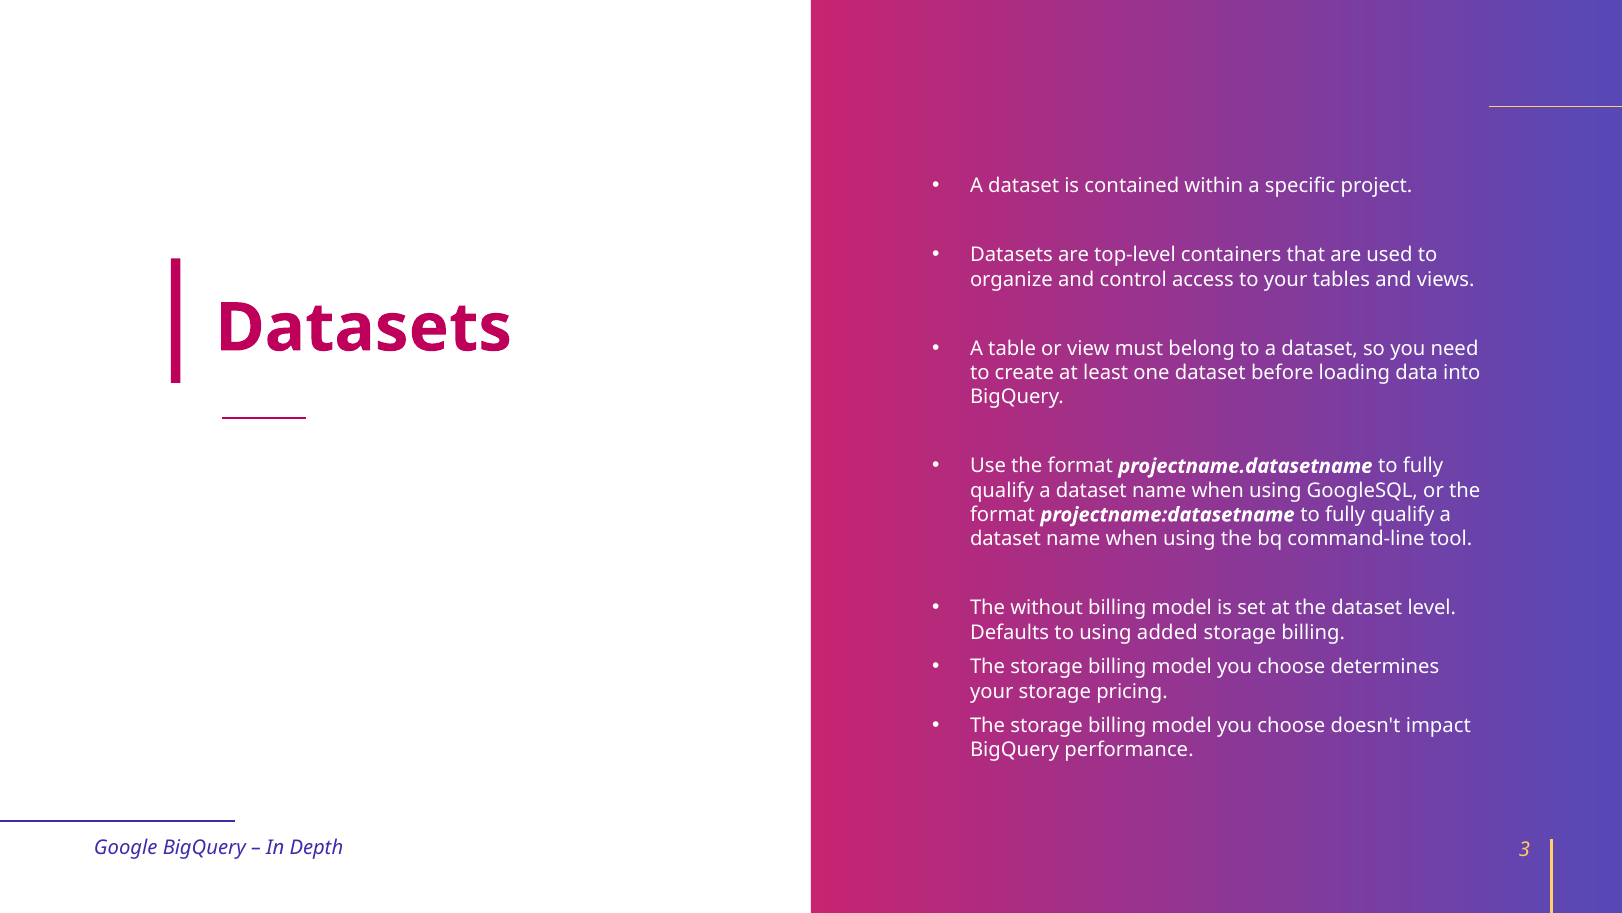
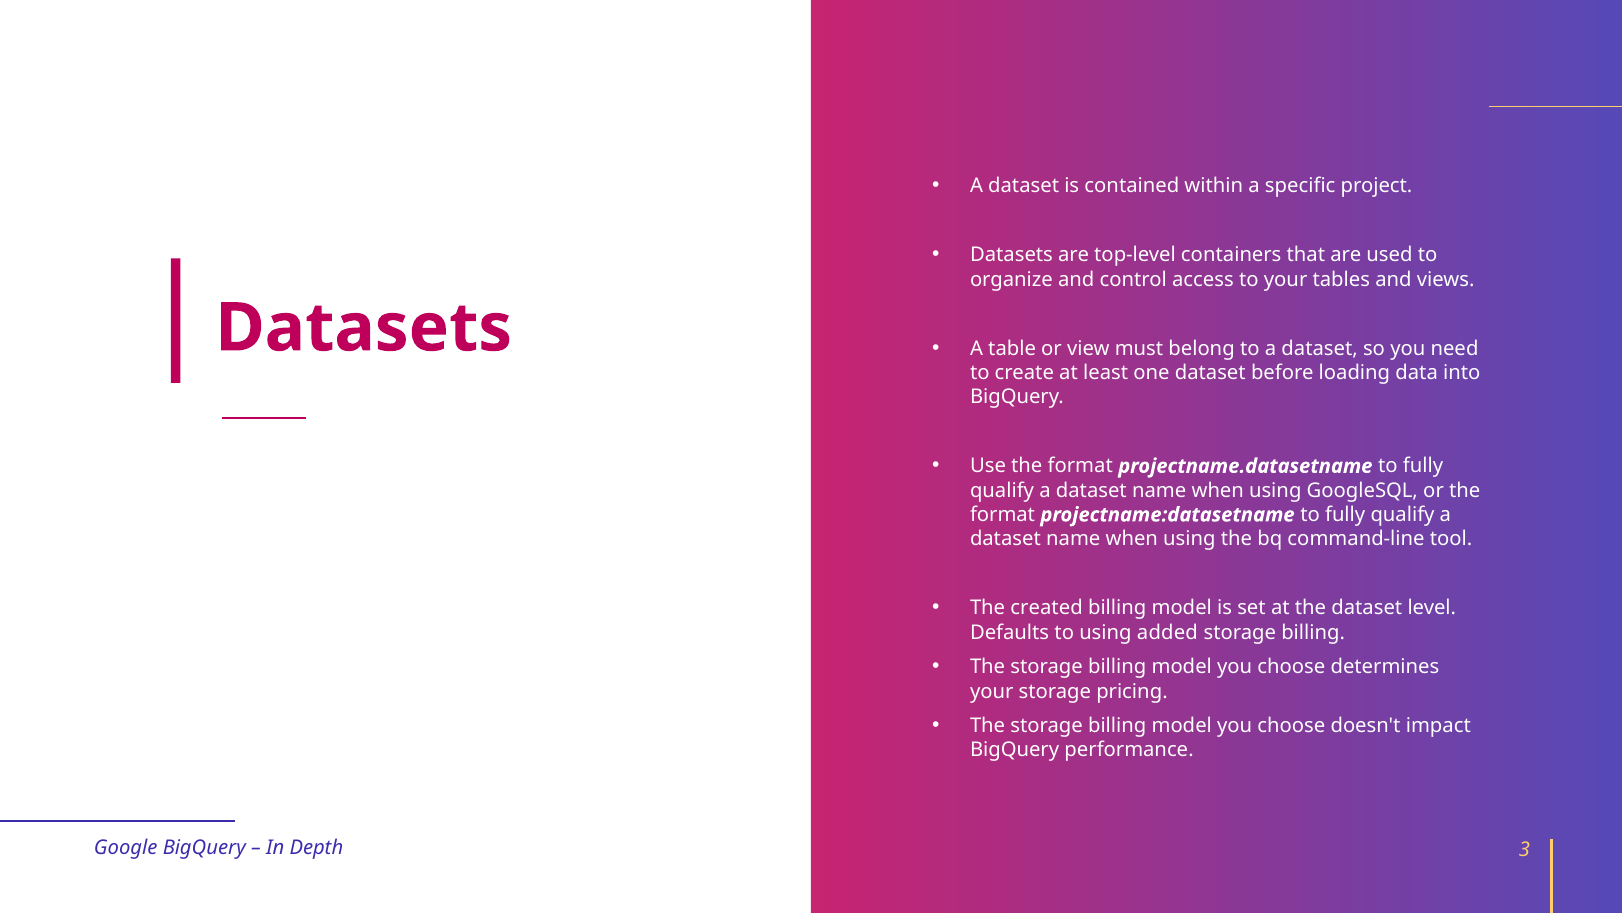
without: without -> created
